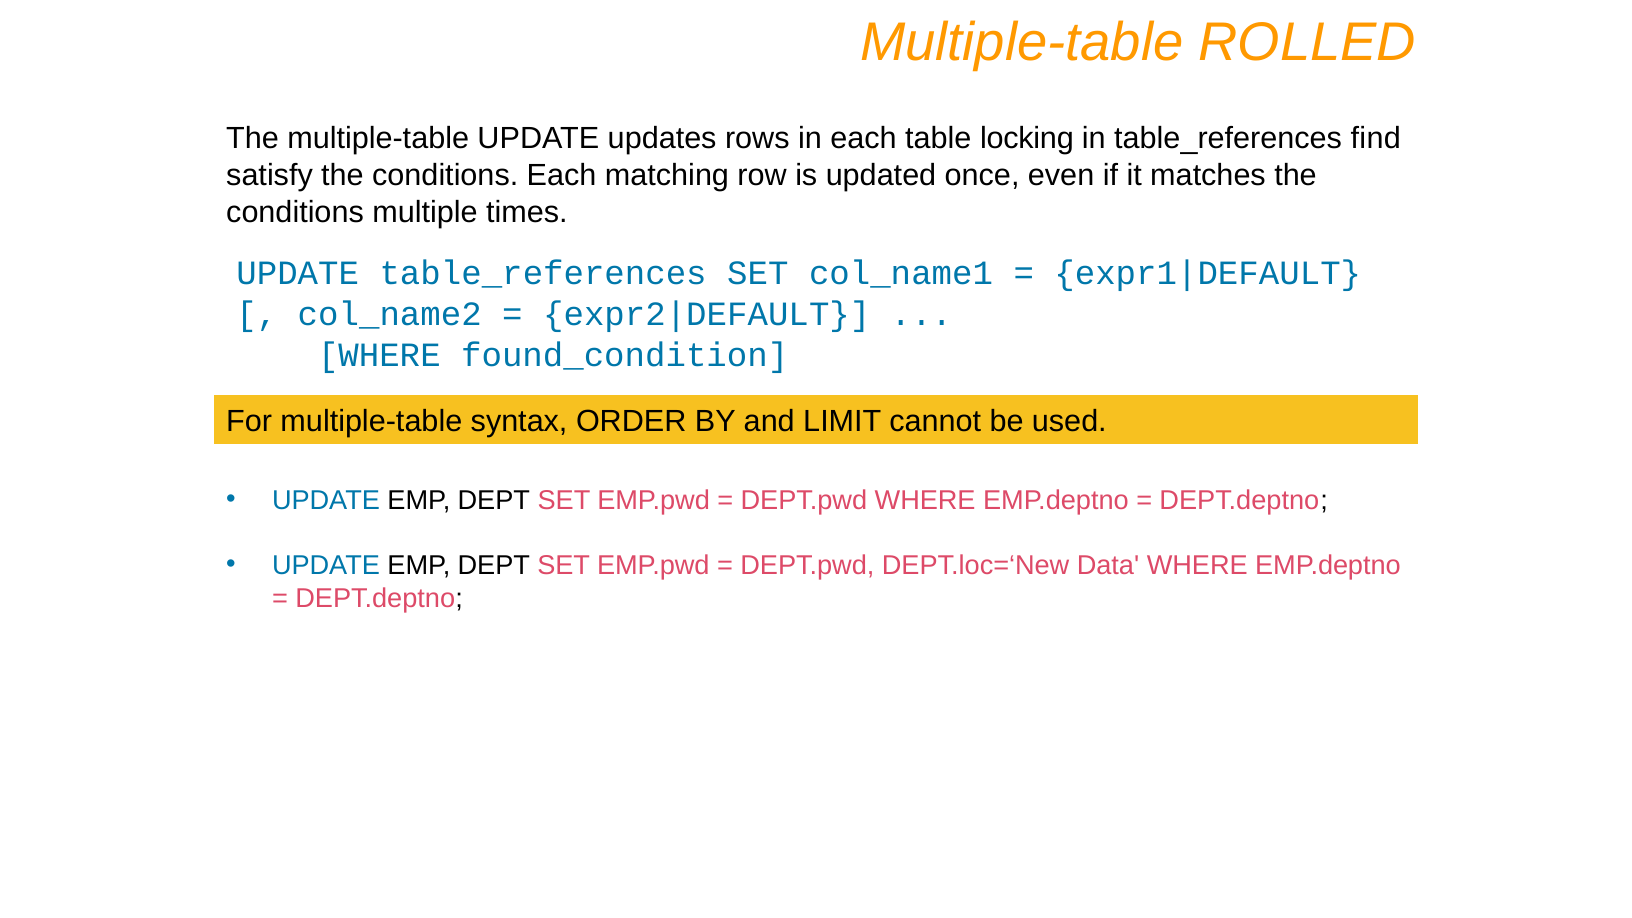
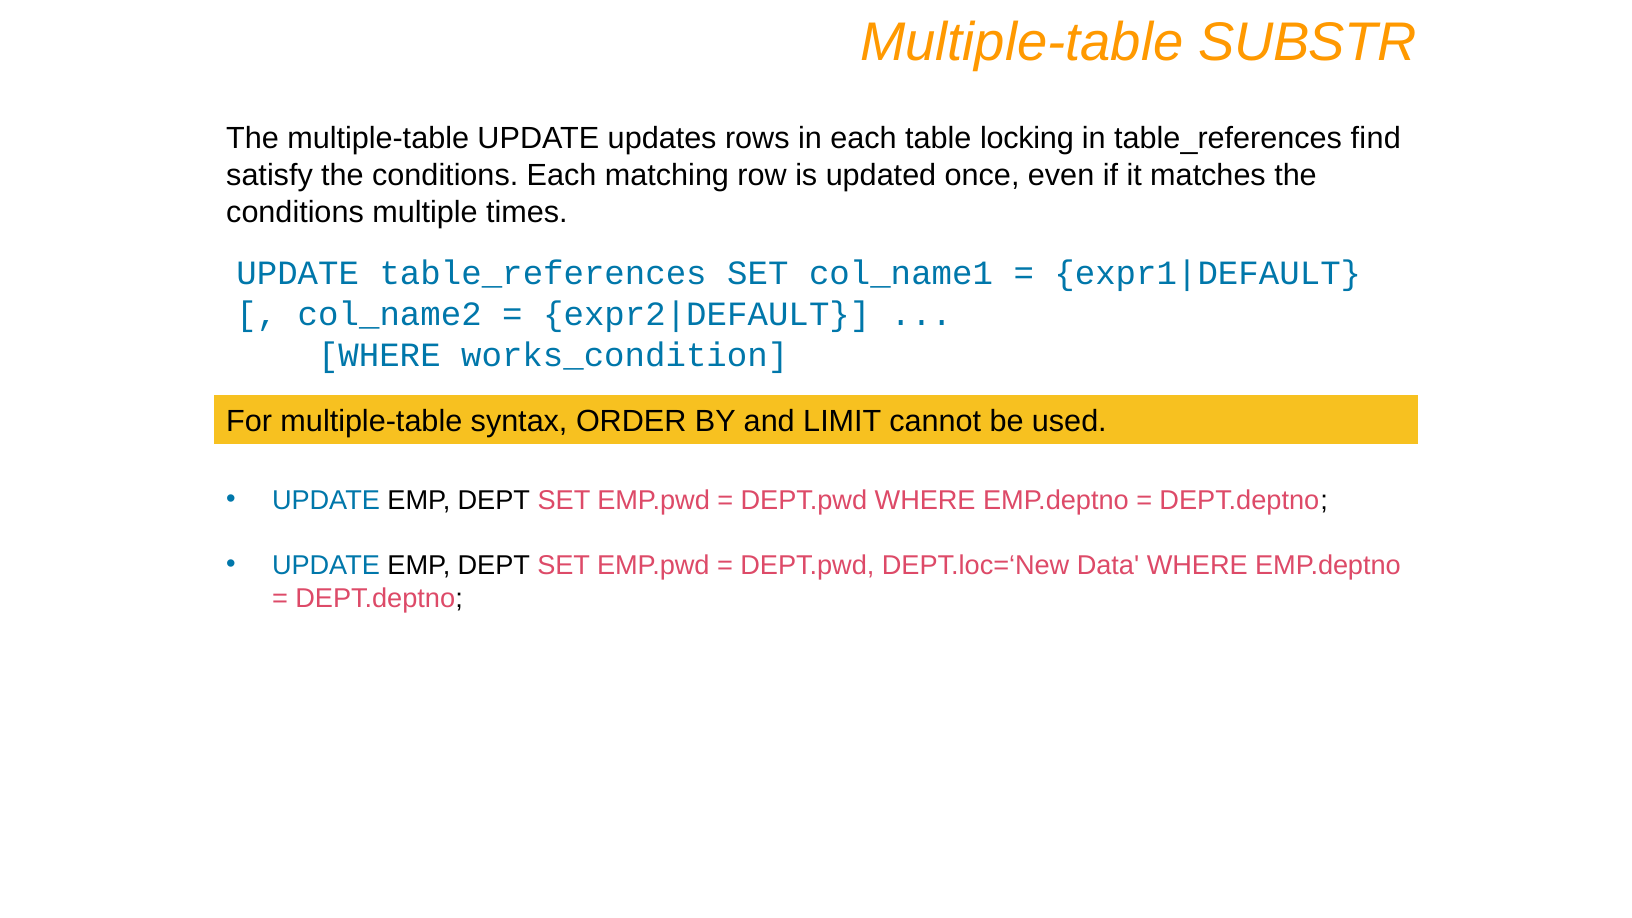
ROLLED: ROLLED -> SUBSTR
found_condition: found_condition -> works_condition
